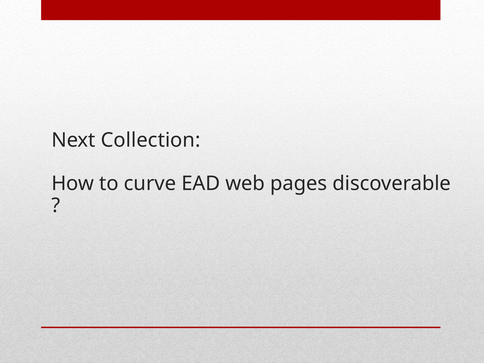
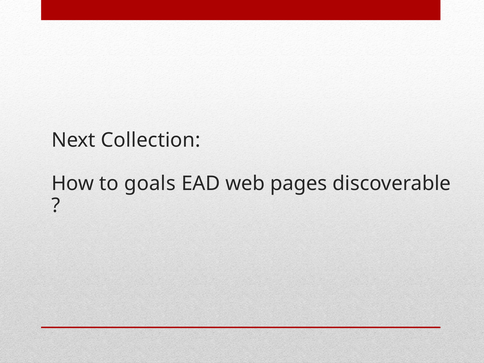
curve: curve -> goals
